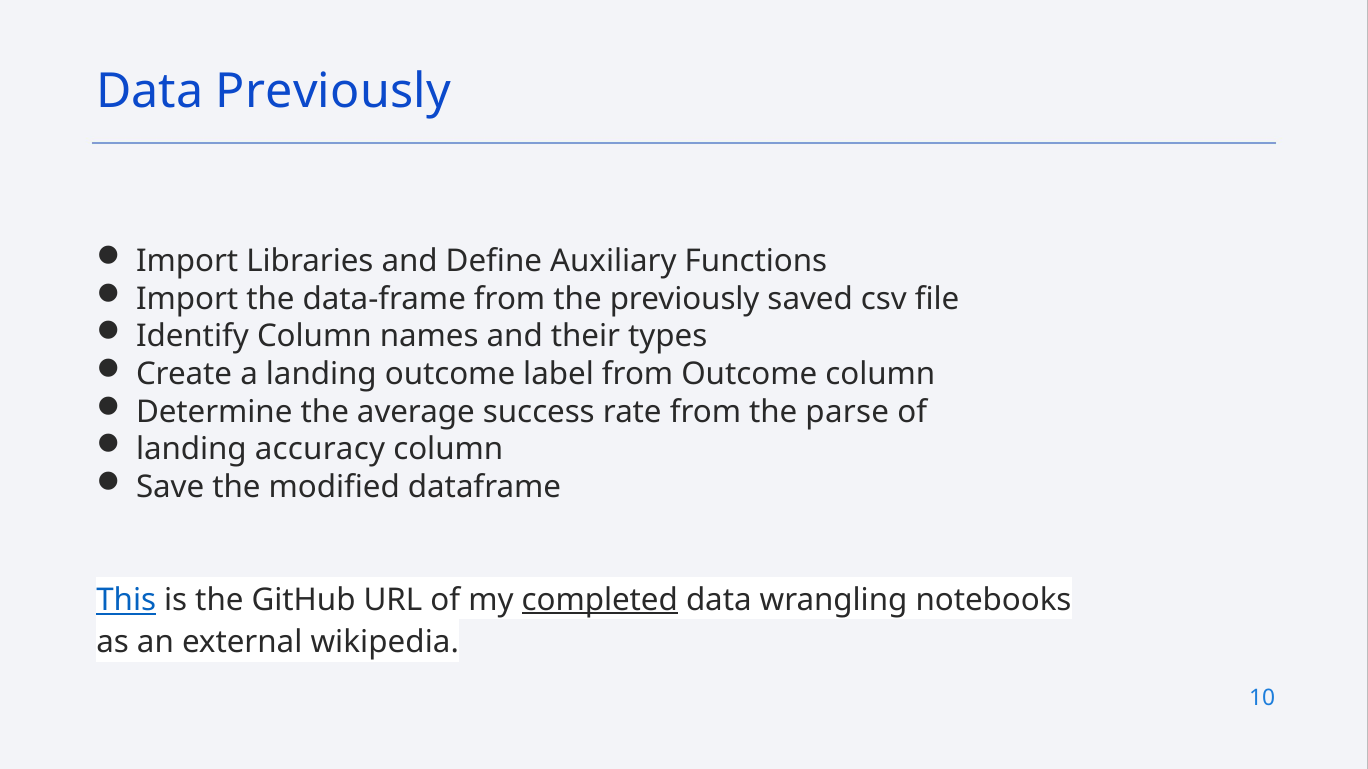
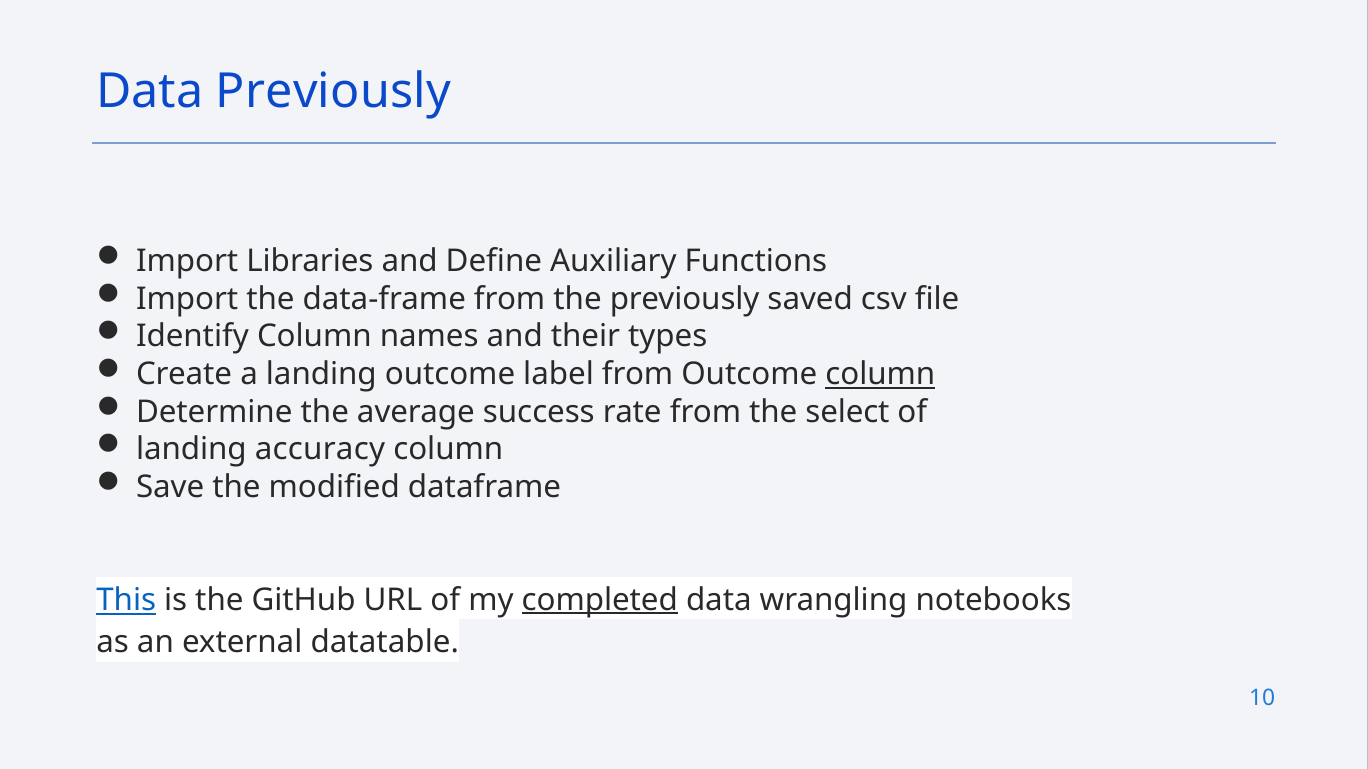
column at (880, 374) underline: none -> present
parse: parse -> select
wikipedia: wikipedia -> datatable
